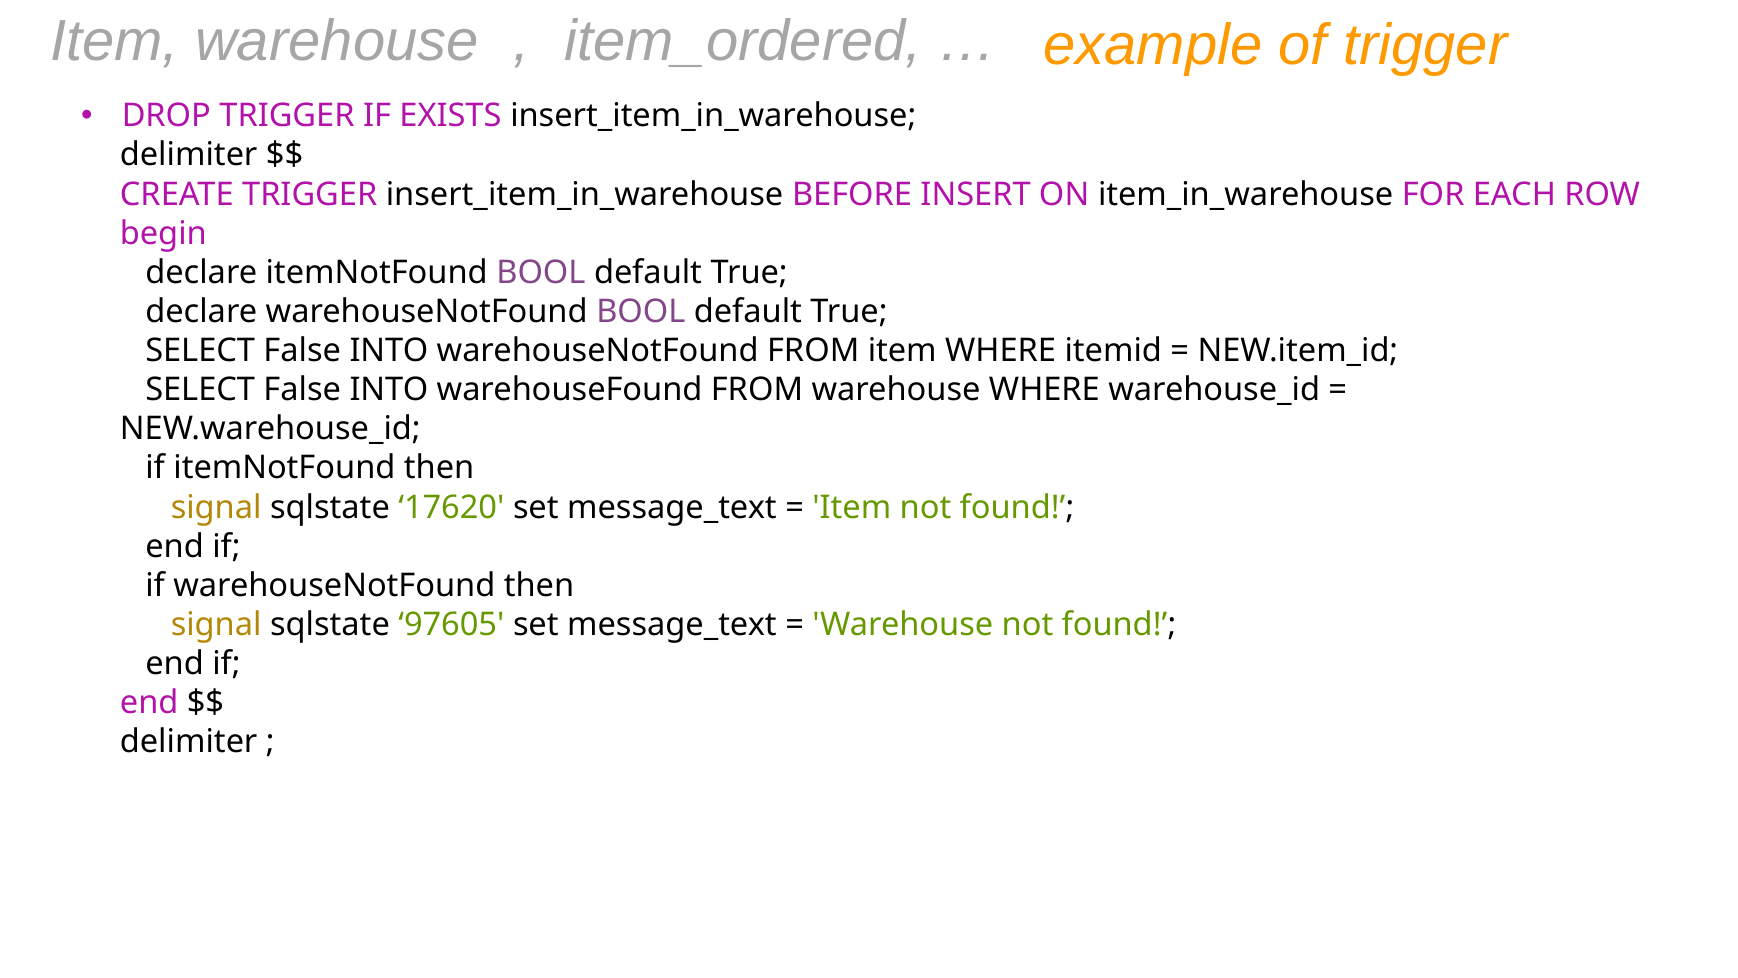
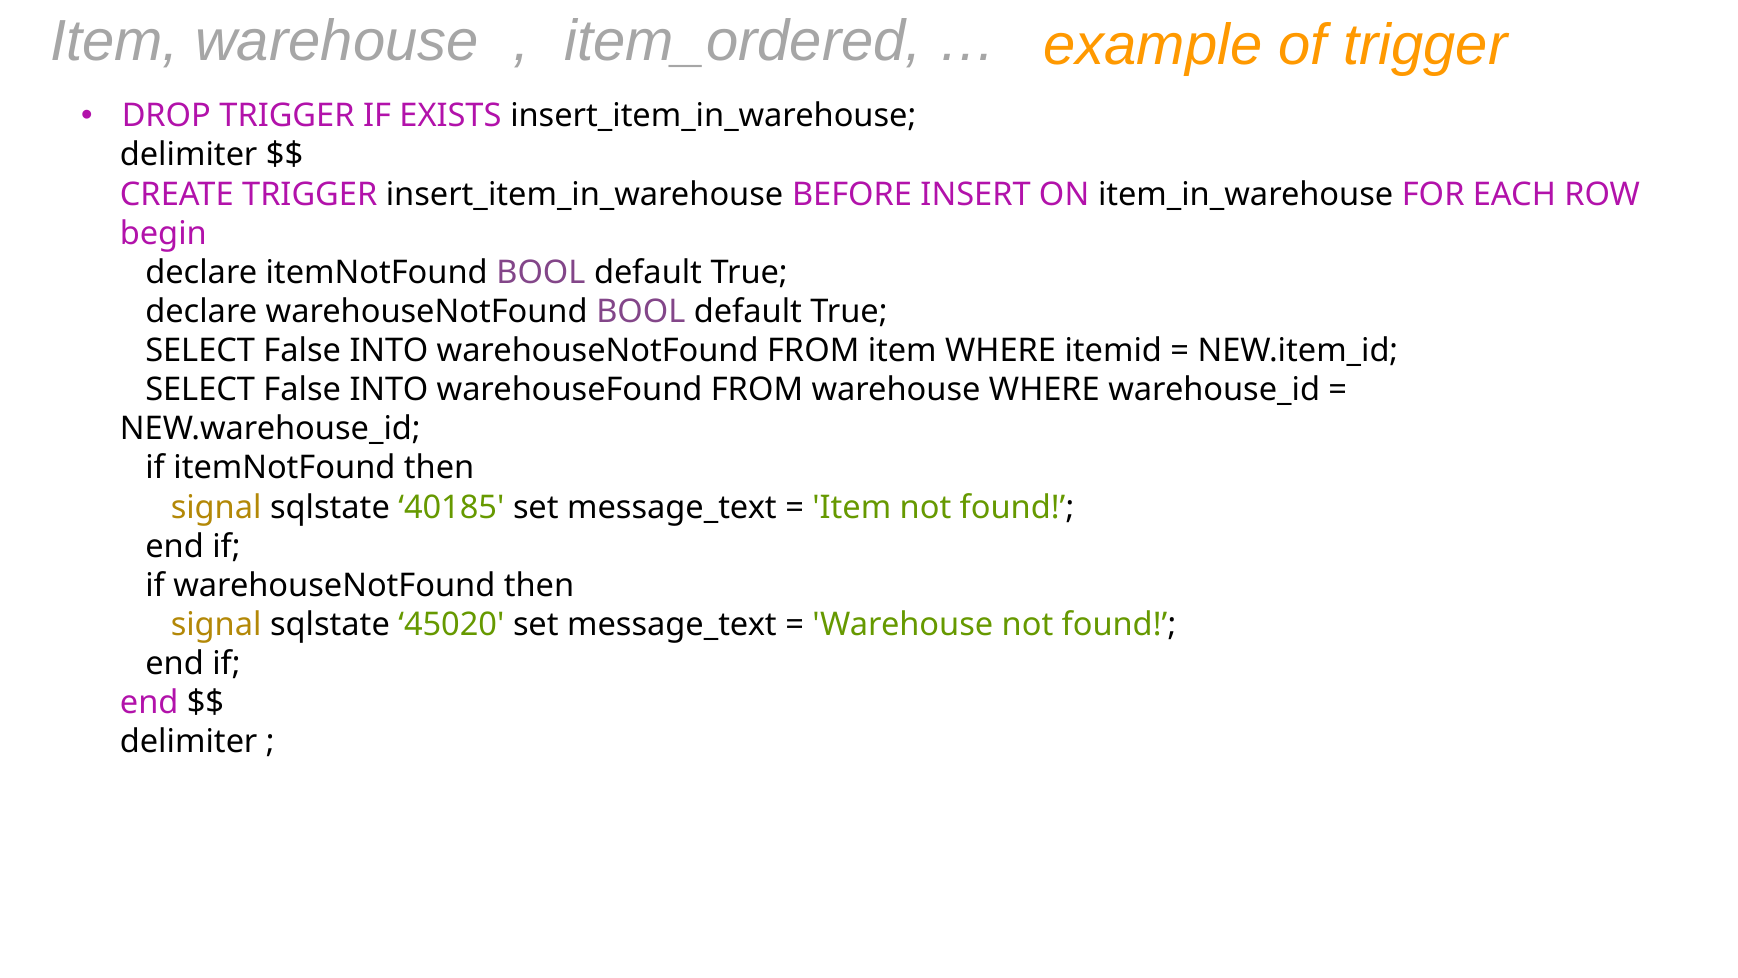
17620: 17620 -> 40185
97605: 97605 -> 45020
